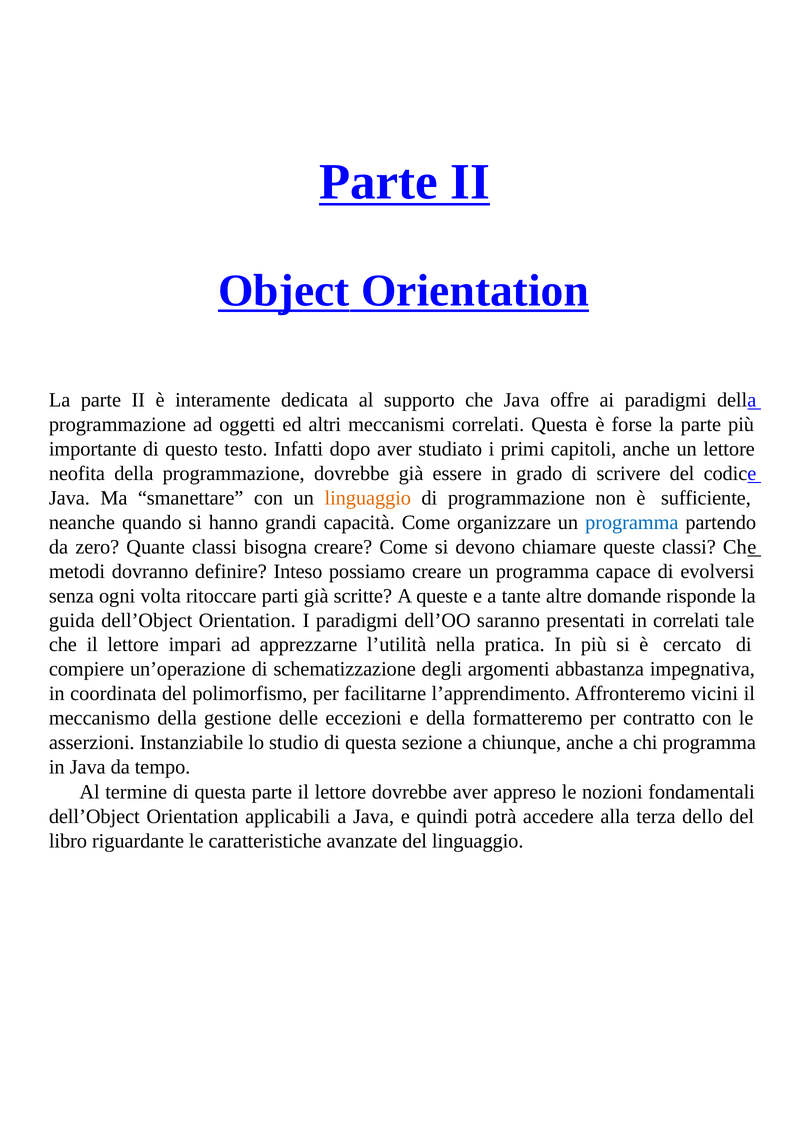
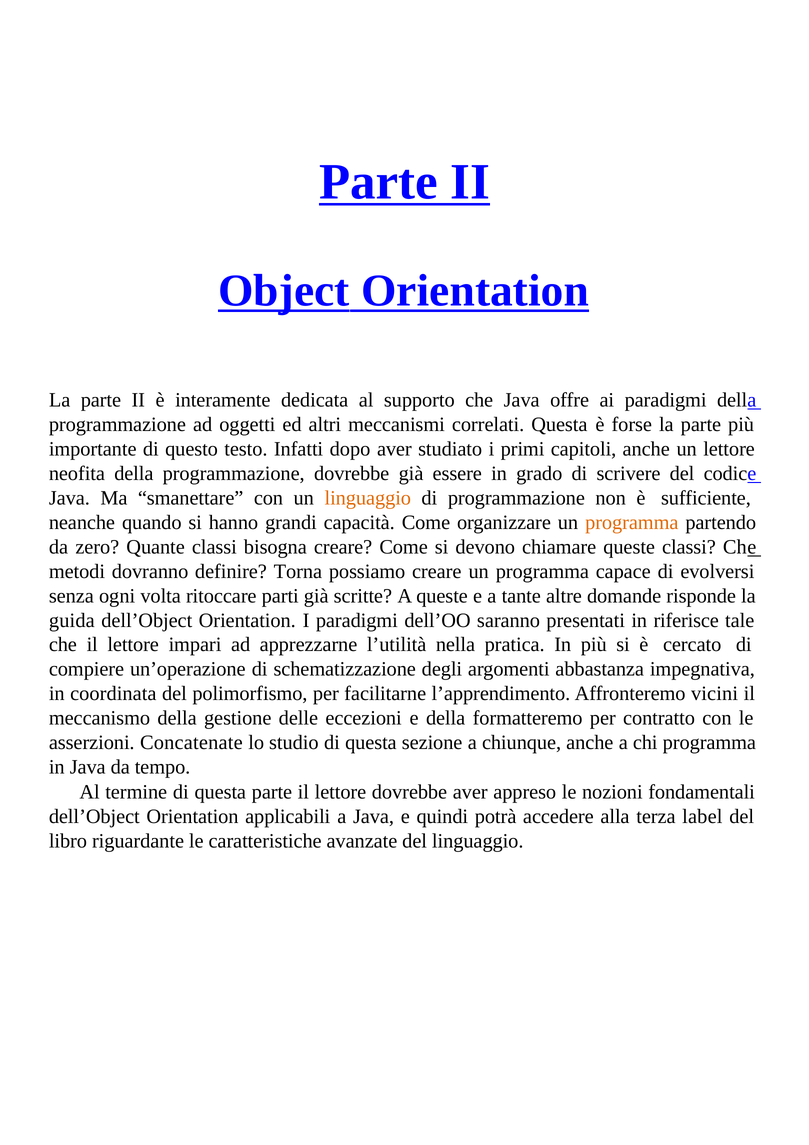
programma at (632, 522) colour: blue -> orange
Inteso: Inteso -> Torna
in correlati: correlati -> riferisce
Instanziabile: Instanziabile -> Concatenate
dello: dello -> label
